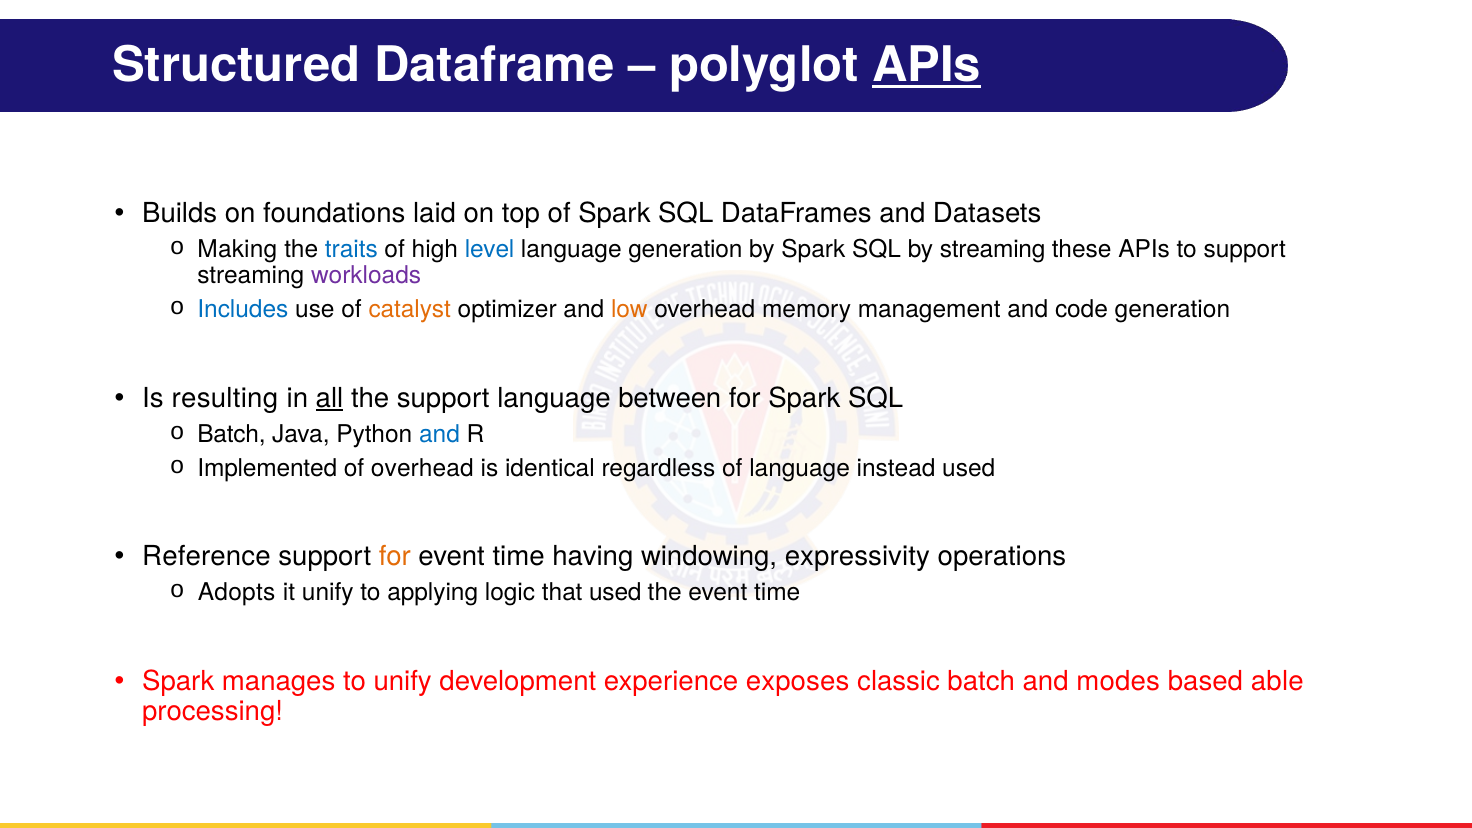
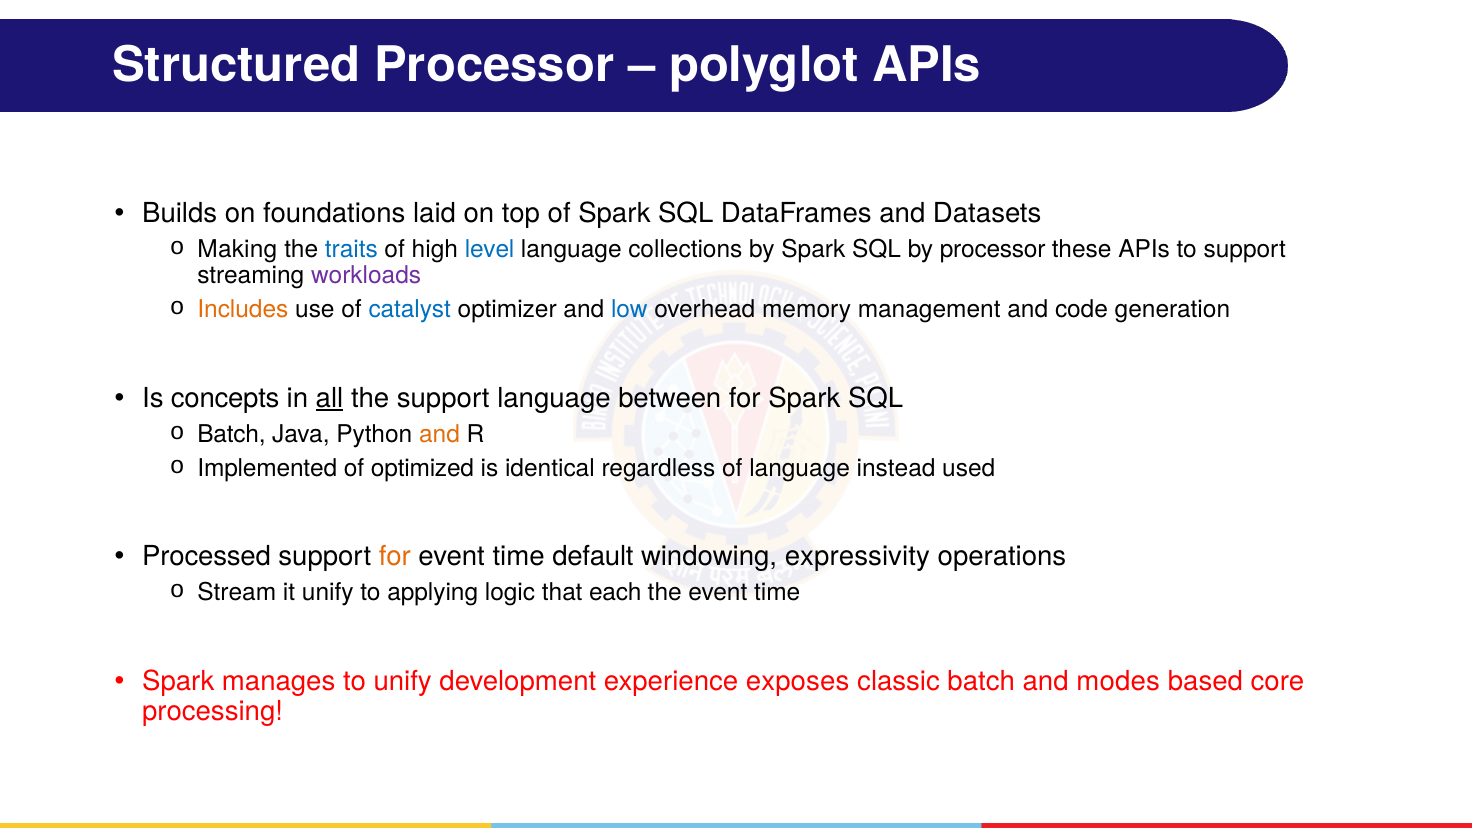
Structured Dataframe: Dataframe -> Processor
APIs at (927, 65) underline: present -> none
language generation: generation -> collections
by streaming: streaming -> processor
Includes colour: blue -> orange
catalyst colour: orange -> blue
low colour: orange -> blue
resulting: resulting -> concepts
and at (439, 434) colour: blue -> orange
of overhead: overhead -> optimized
Reference: Reference -> Processed
having: having -> default
Adopts: Adopts -> Stream
that used: used -> each
able: able -> core
